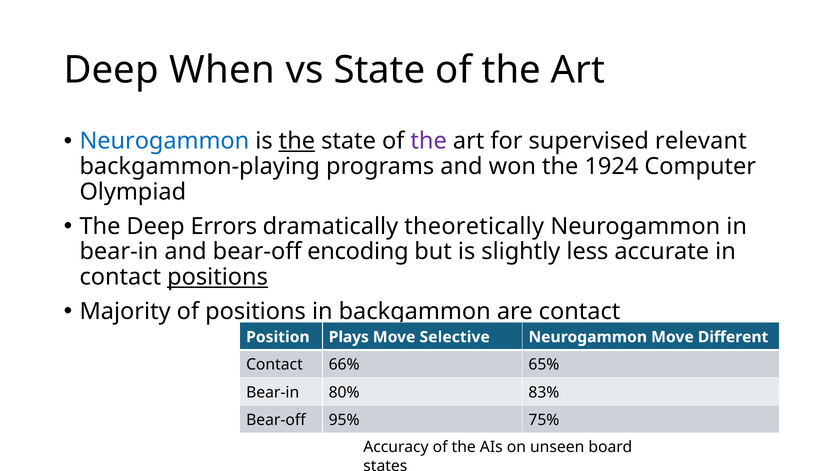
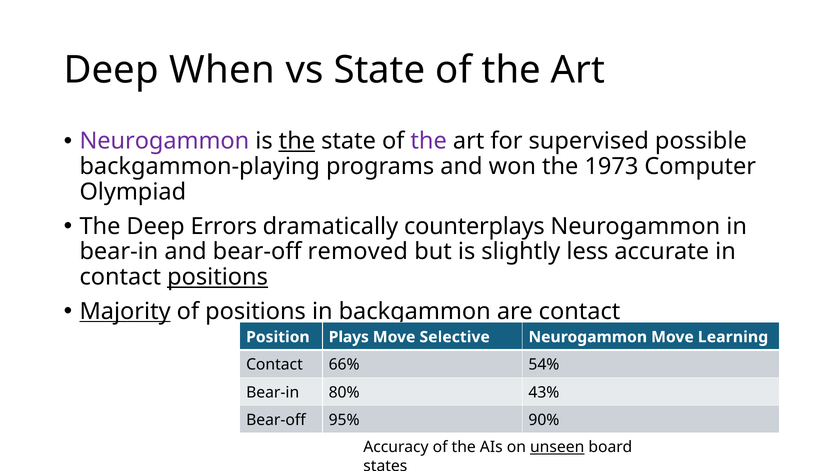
Neurogammon at (164, 141) colour: blue -> purple
relevant: relevant -> possible
1924: 1924 -> 1973
theoretically: theoretically -> counterplays
encoding: encoding -> removed
Majority underline: none -> present
Different: Different -> Learning
65%: 65% -> 54%
83%: 83% -> 43%
75%: 75% -> 90%
unseen underline: none -> present
